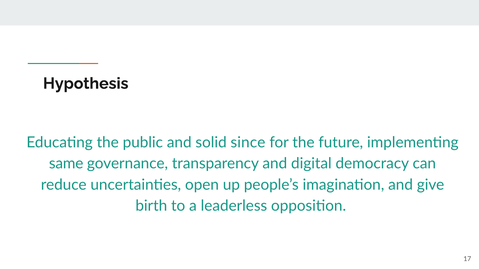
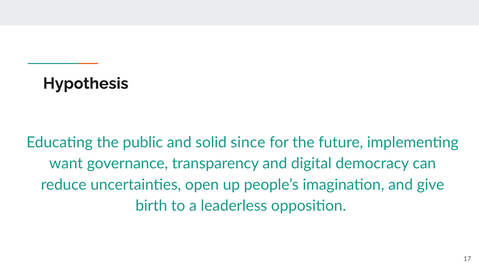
same: same -> want
